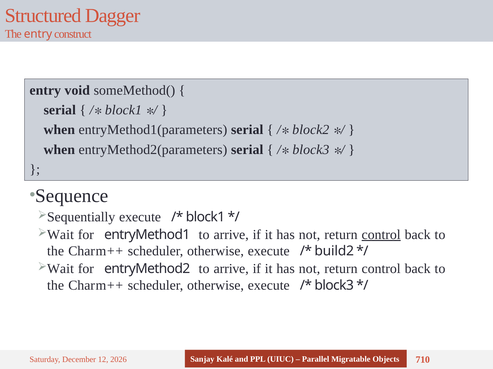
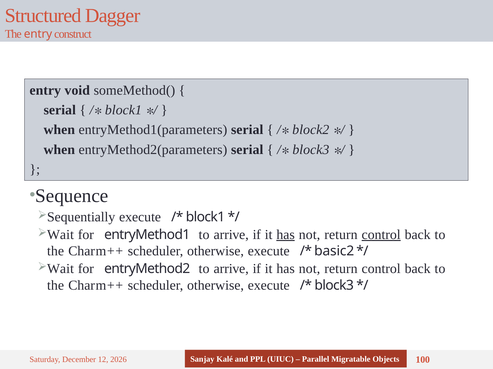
has at (286, 235) underline: none -> present
build2: build2 -> basic2
710: 710 -> 100
